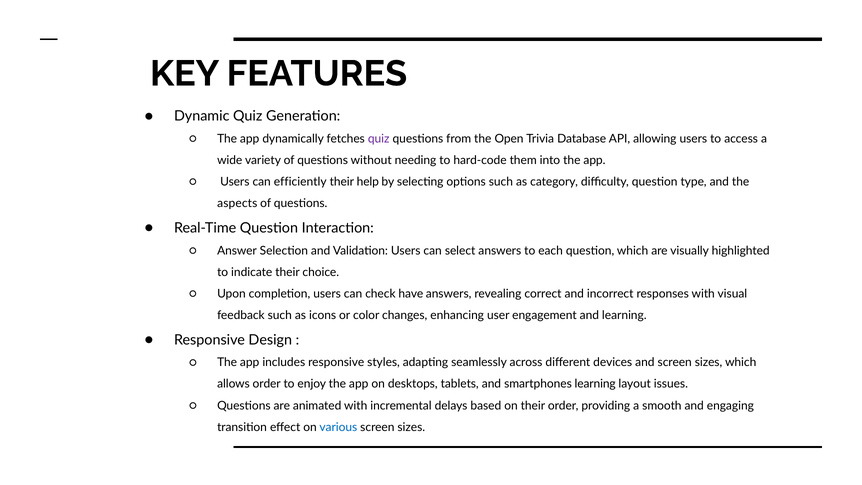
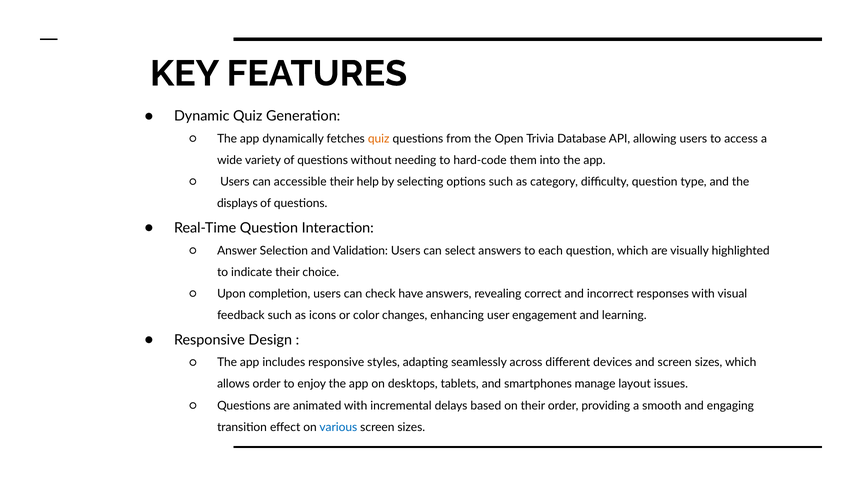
quiz at (379, 139) colour: purple -> orange
efficiently: efficiently -> accessible
aspects: aspects -> displays
smartphones learning: learning -> manage
